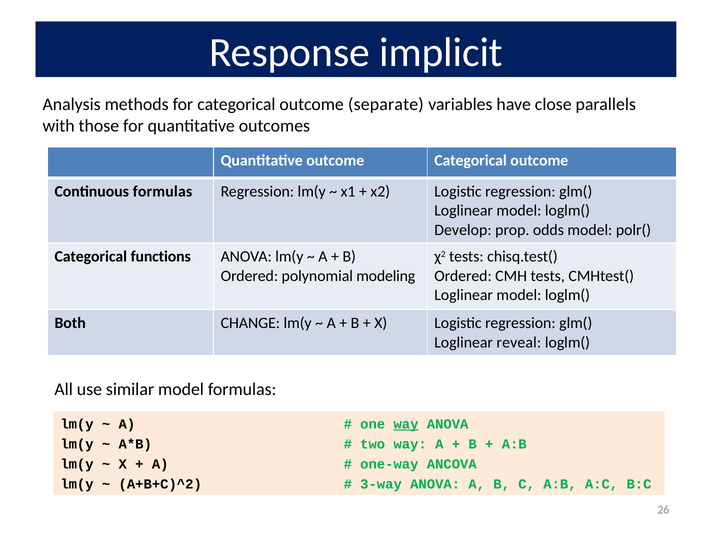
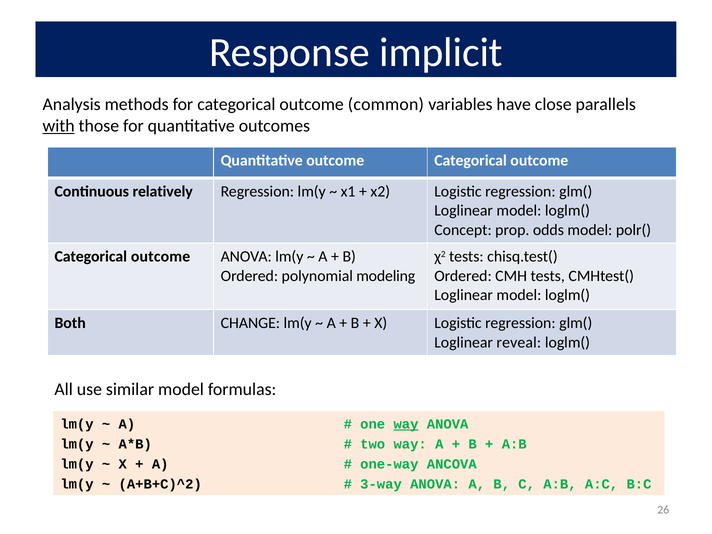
separate: separate -> common
with underline: none -> present
Continuous formulas: formulas -> relatively
Develop: Develop -> Concept
functions at (161, 257): functions -> outcome
